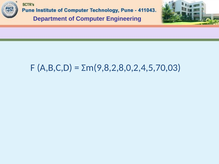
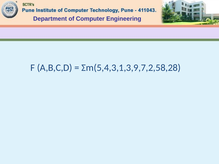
Σm(9,8,2,8,0,2,4,5,70,03: Σm(9,8,2,8,0,2,4,5,70,03 -> Σm(5,4,3,1,3,9,7,2,58,28
